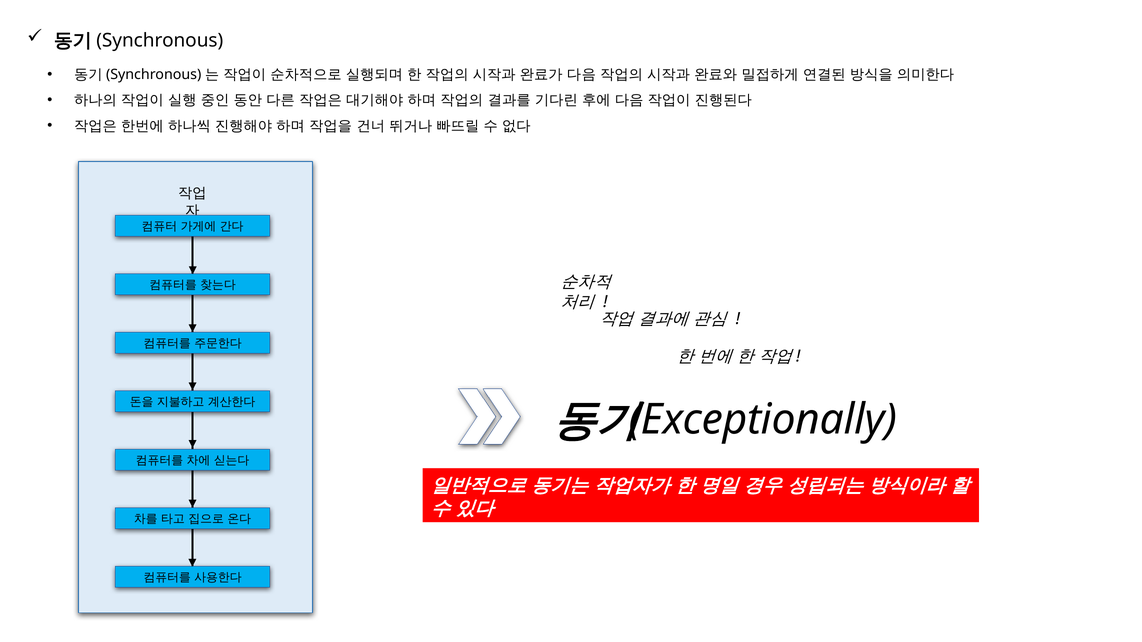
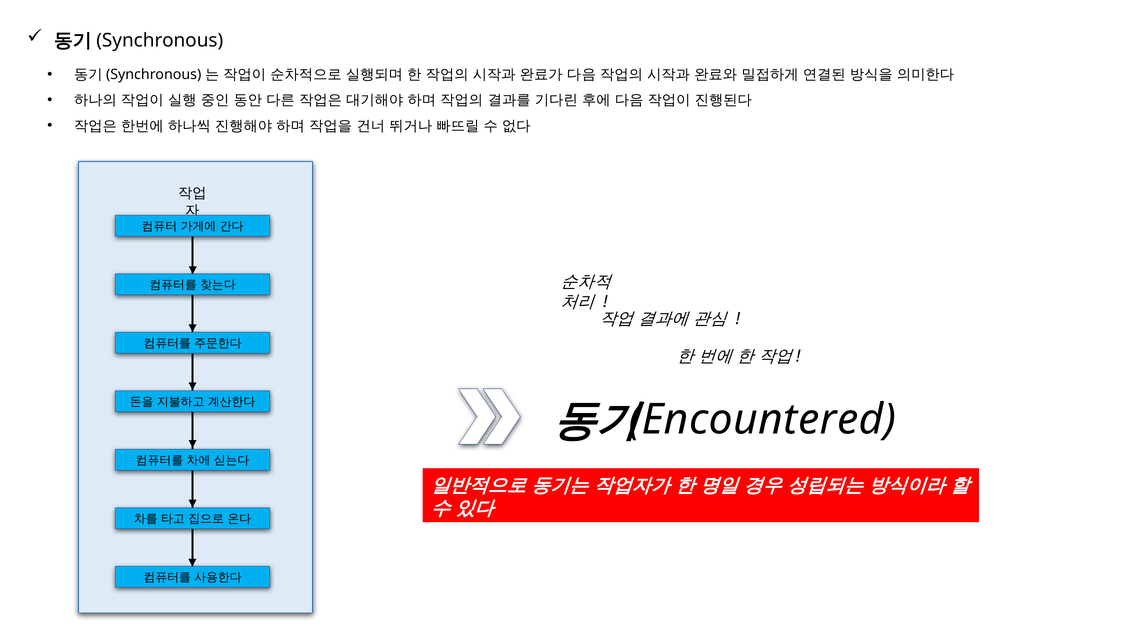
Exceptionally: Exceptionally -> Encountered
